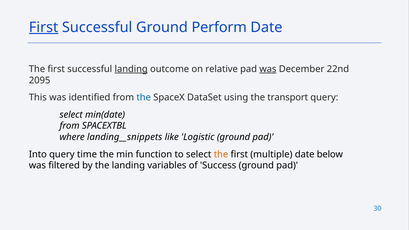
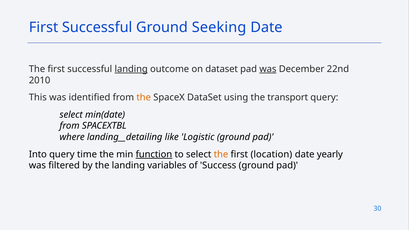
First at (44, 27) underline: present -> none
Perform: Perform -> Seeking
on relative: relative -> dataset
2095: 2095 -> 2010
the at (144, 97) colour: blue -> orange
landing__snippets: landing__snippets -> landing__detailing
function underline: none -> present
multiple: multiple -> location
below: below -> yearly
